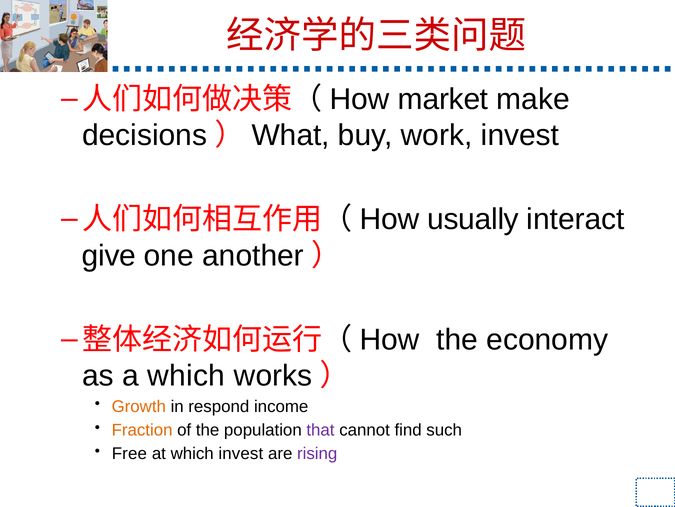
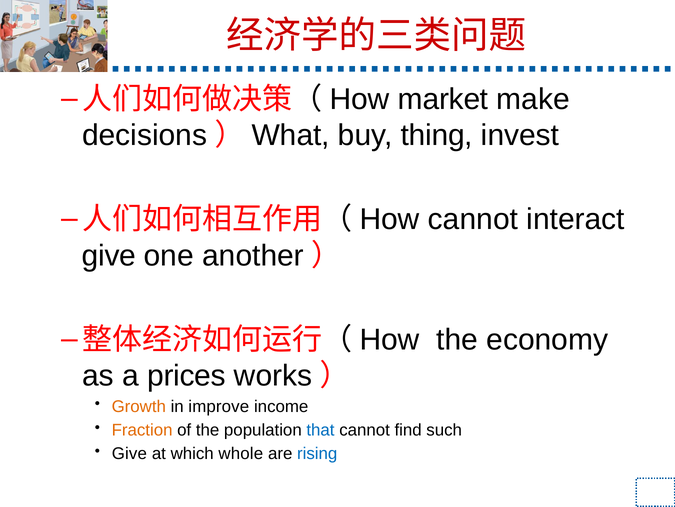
work: work -> thing
usually at (473, 219): usually -> cannot
a which: which -> prices
respond: respond -> improve
that colour: purple -> blue
Free at (129, 453): Free -> Give
which invest: invest -> whole
rising colour: purple -> blue
